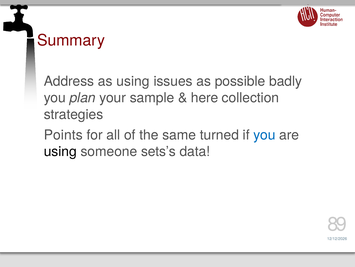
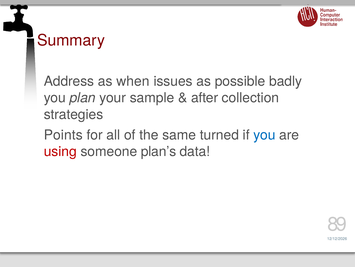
as using: using -> when
here: here -> after
using at (60, 151) colour: black -> red
sets’s: sets’s -> plan’s
